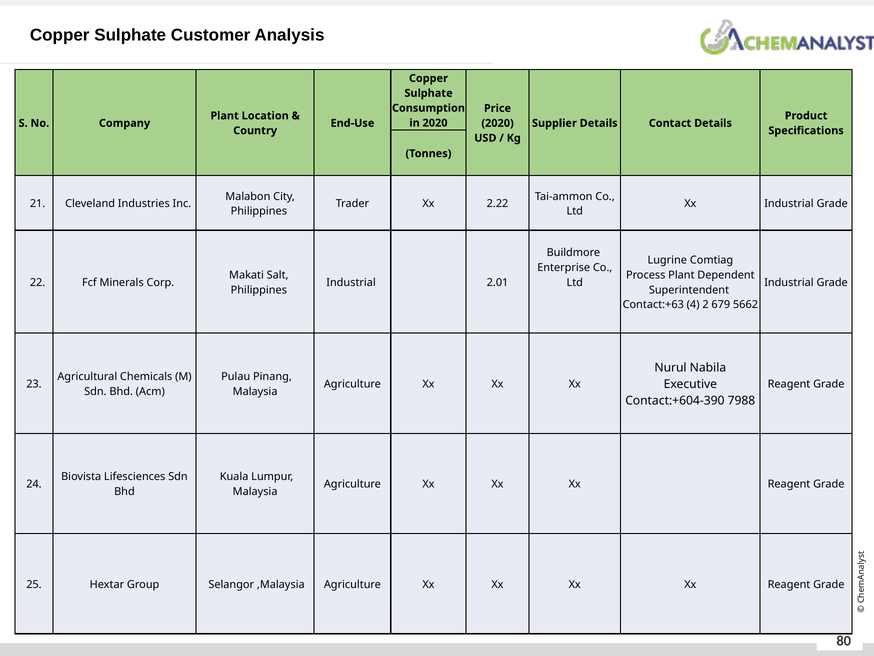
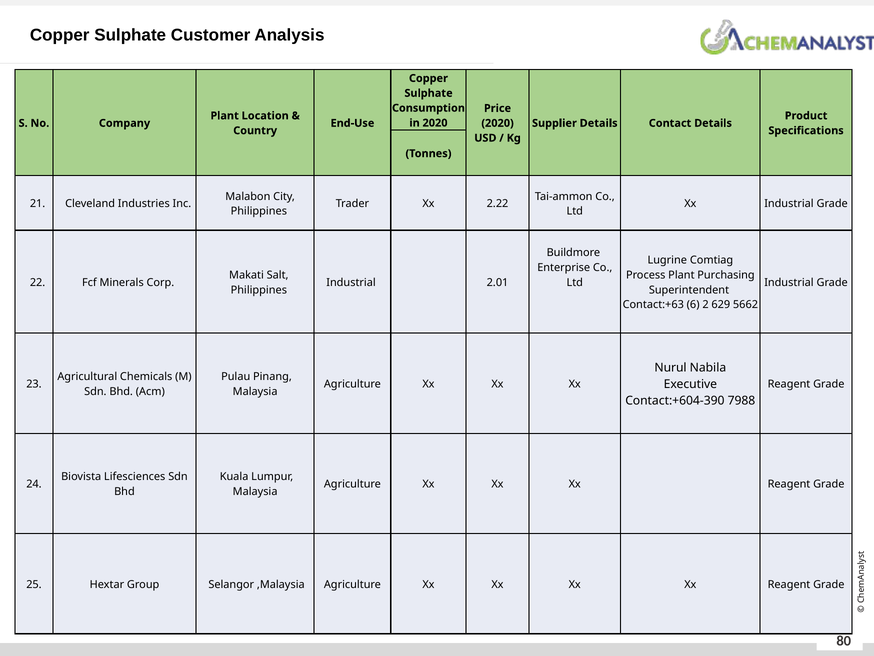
Dependent: Dependent -> Purchasing
4: 4 -> 6
679: 679 -> 629
